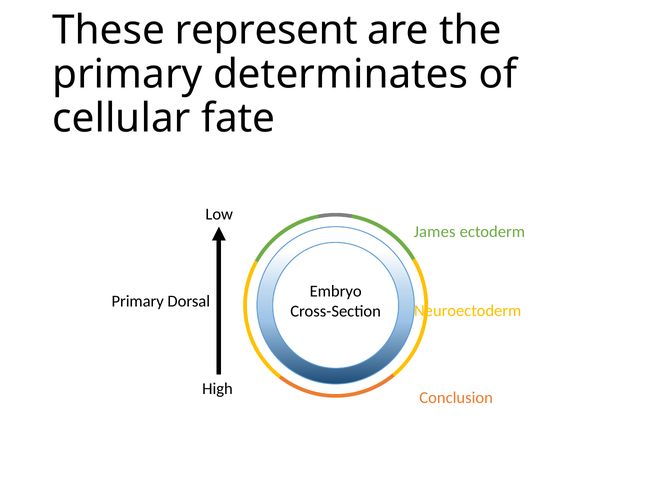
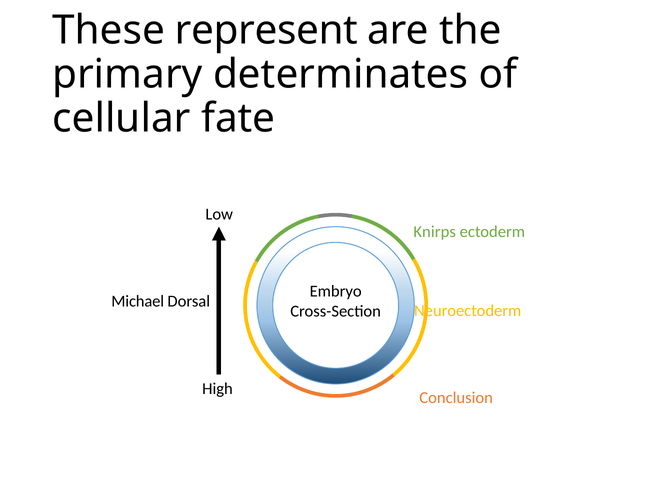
James: James -> Knirps
Primary at (138, 301): Primary -> Michael
